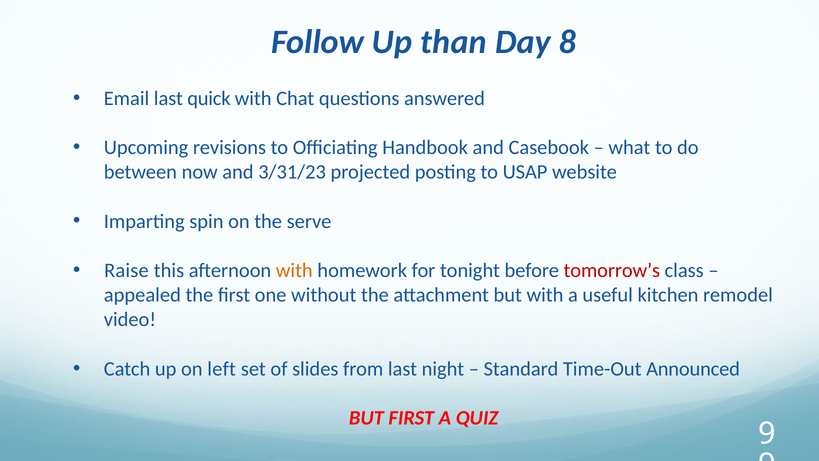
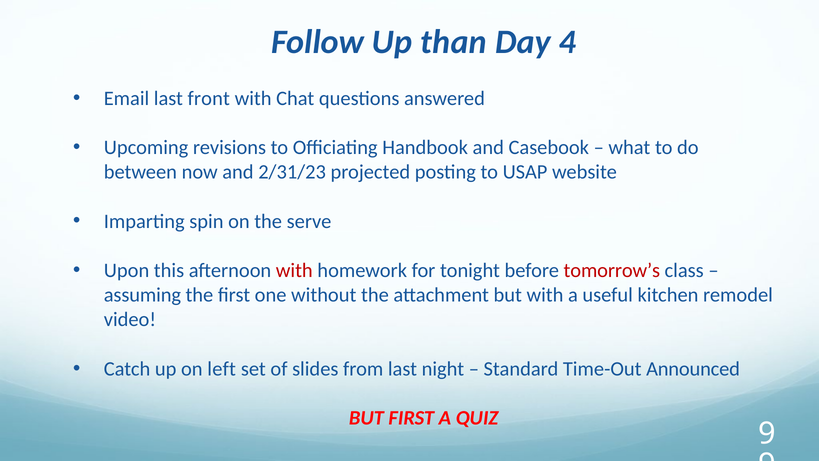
8: 8 -> 4
quick: quick -> front
3/31/23: 3/31/23 -> 2/31/23
Raise: Raise -> Upon
with at (294, 270) colour: orange -> red
appealed: appealed -> assuming
